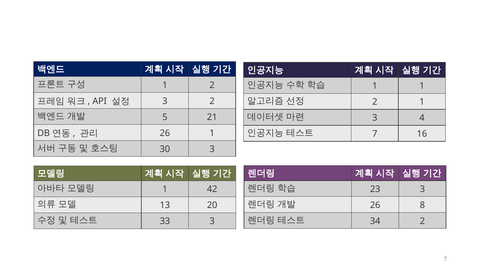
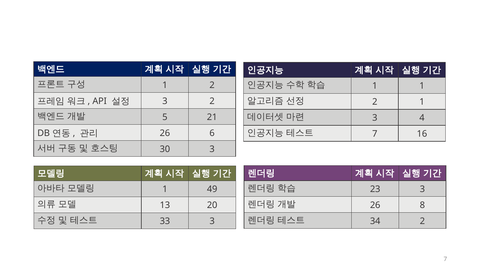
26 1: 1 -> 6
42: 42 -> 49
